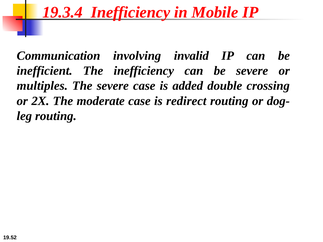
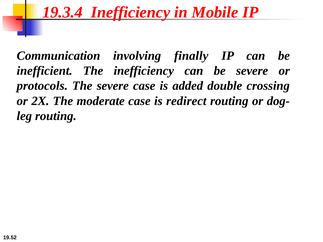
invalid: invalid -> finally
multiples: multiples -> protocols
